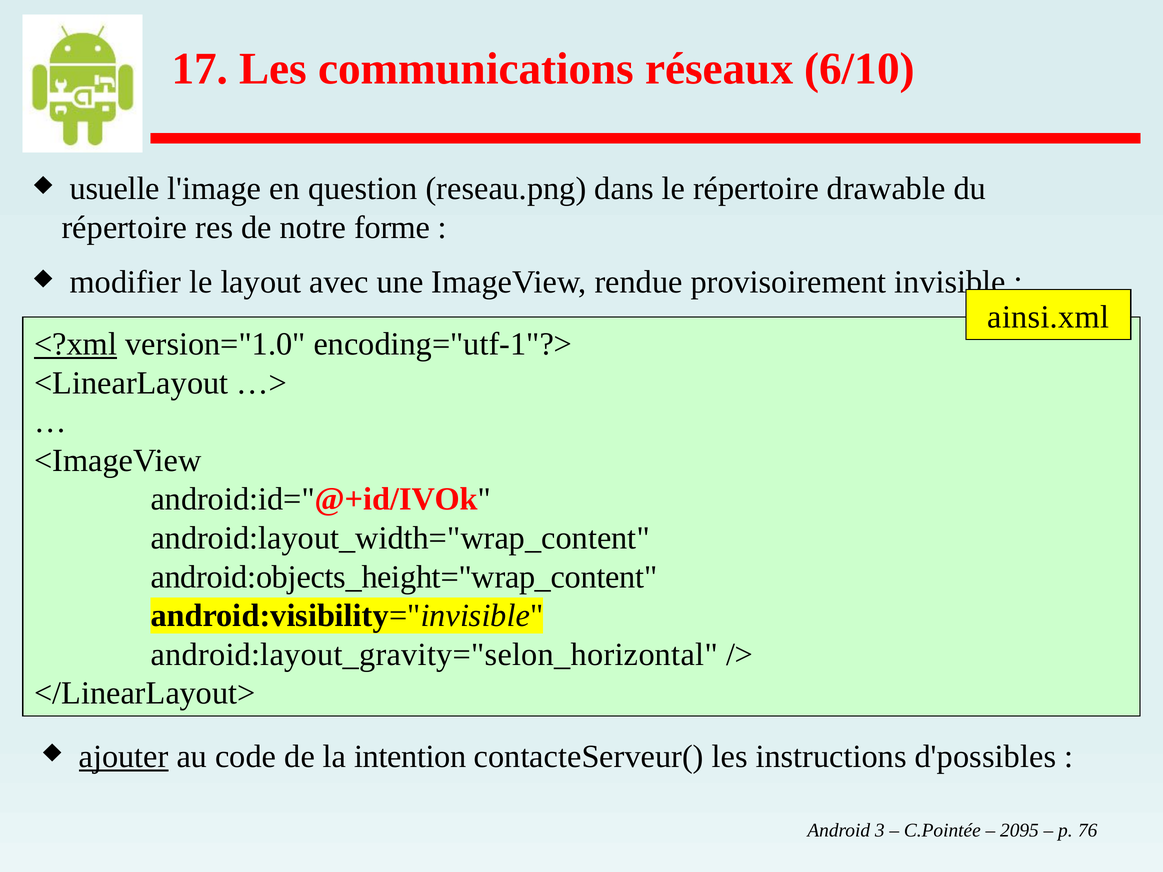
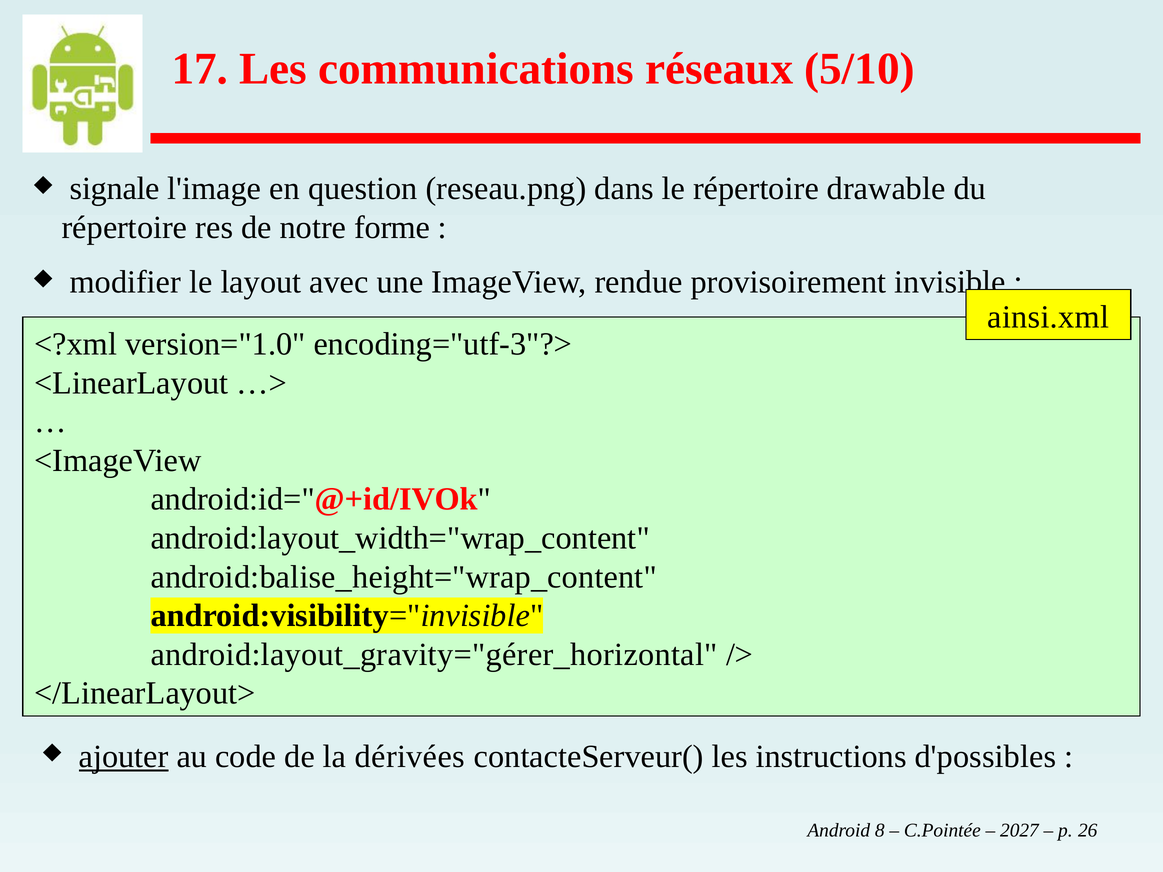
6/10: 6/10 -> 5/10
usuelle: usuelle -> signale
<?xml underline: present -> none
encoding="utf-1"?>: encoding="utf-1"?> -> encoding="utf-3"?>
android:objects_height="wrap_content: android:objects_height="wrap_content -> android:balise_height="wrap_content
android:layout_gravity="selon_horizontal: android:layout_gravity="selon_horizontal -> android:layout_gravity="gérer_horizontal
intention: intention -> dérivées
3: 3 -> 8
2095: 2095 -> 2027
76: 76 -> 26
